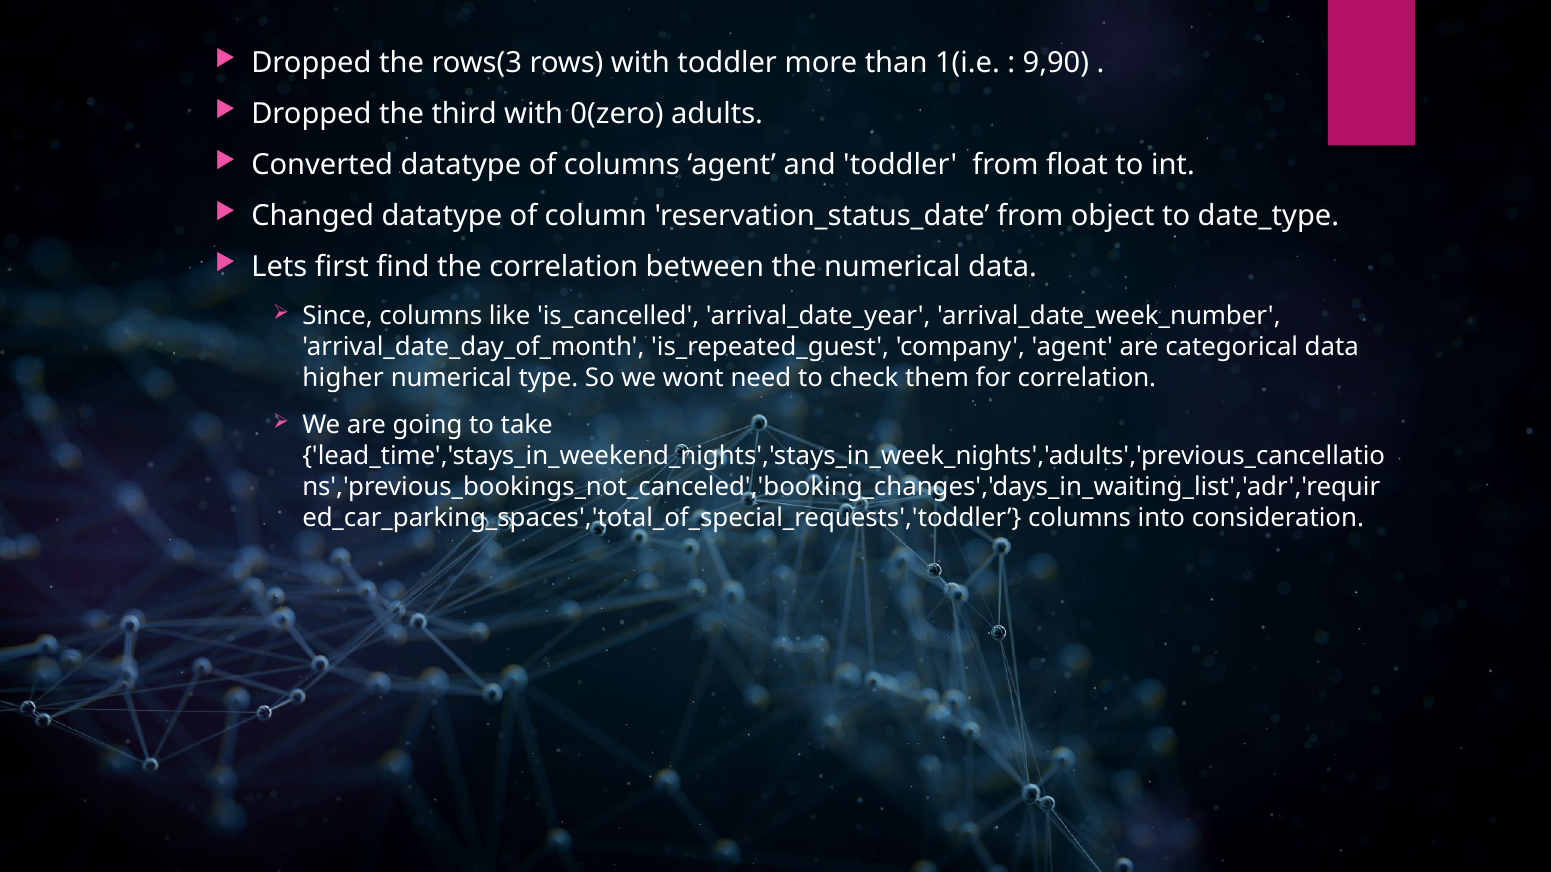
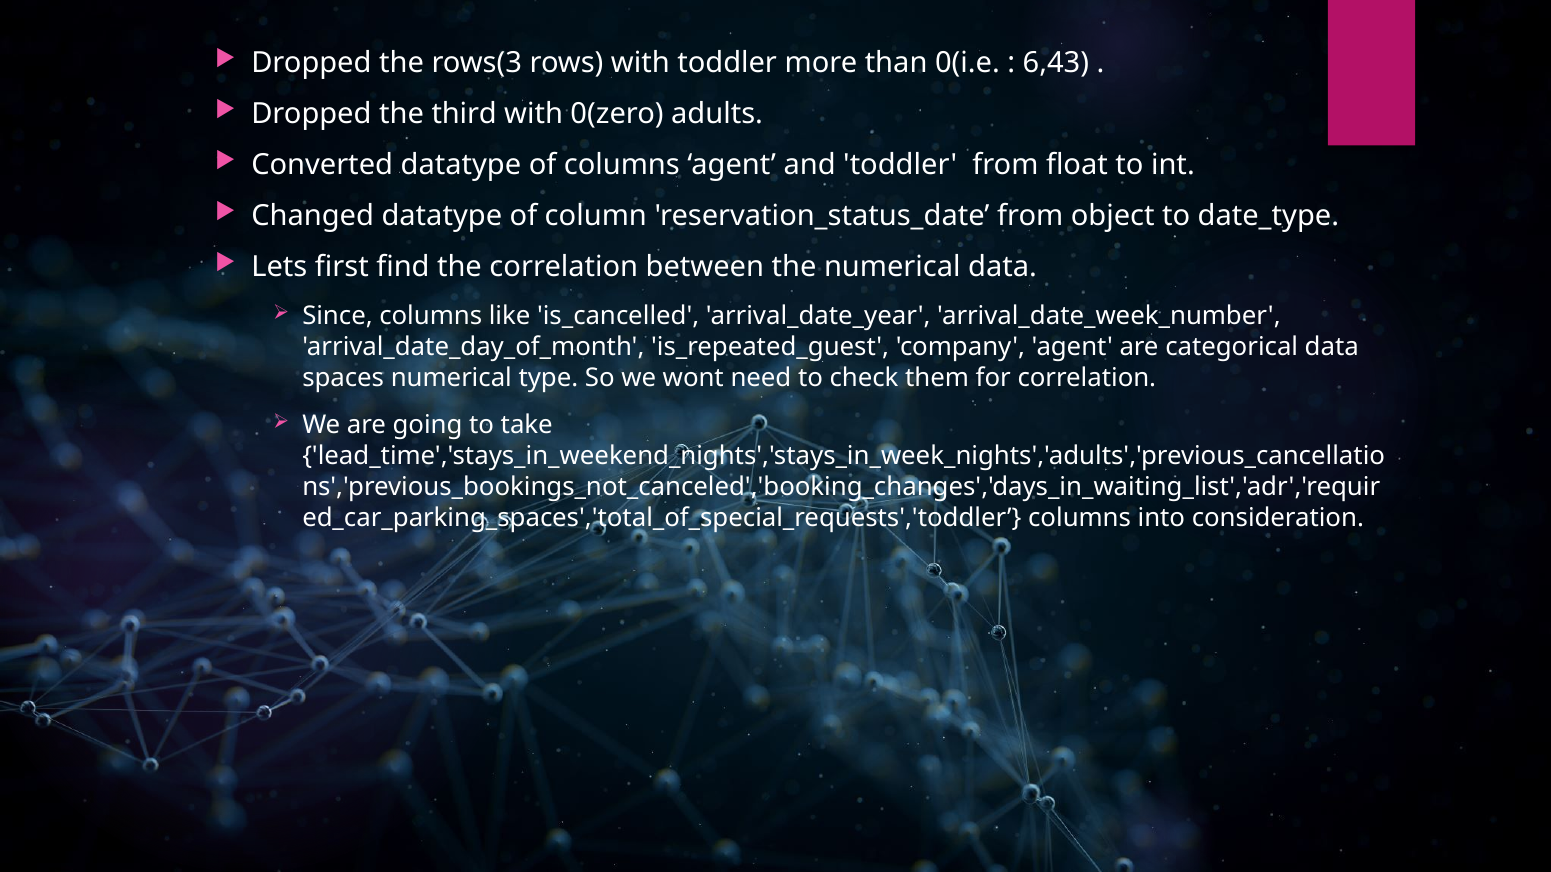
1(i.e: 1(i.e -> 0(i.e
9,90: 9,90 -> 6,43
higher: higher -> spaces
